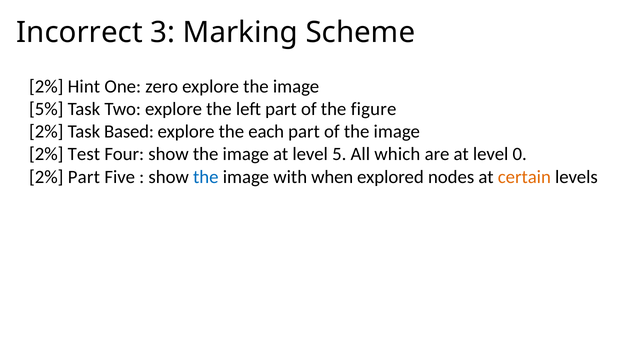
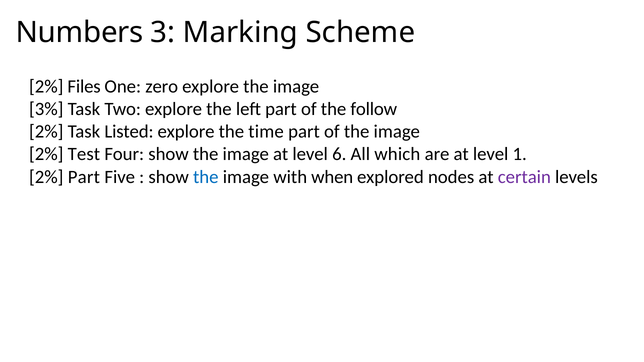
Incorrect: Incorrect -> Numbers
Hint: Hint -> Files
5%: 5% -> 3%
figure: figure -> follow
Based: Based -> Listed
each: each -> time
5: 5 -> 6
0: 0 -> 1
certain colour: orange -> purple
